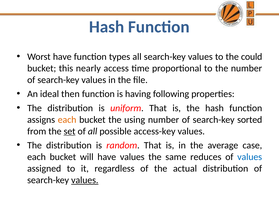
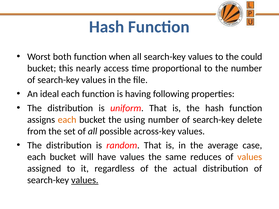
Worst have: have -> both
types: types -> when
ideal then: then -> each
sorted: sorted -> delete
set underline: present -> none
access-key: access-key -> across-key
values at (250, 157) colour: blue -> orange
